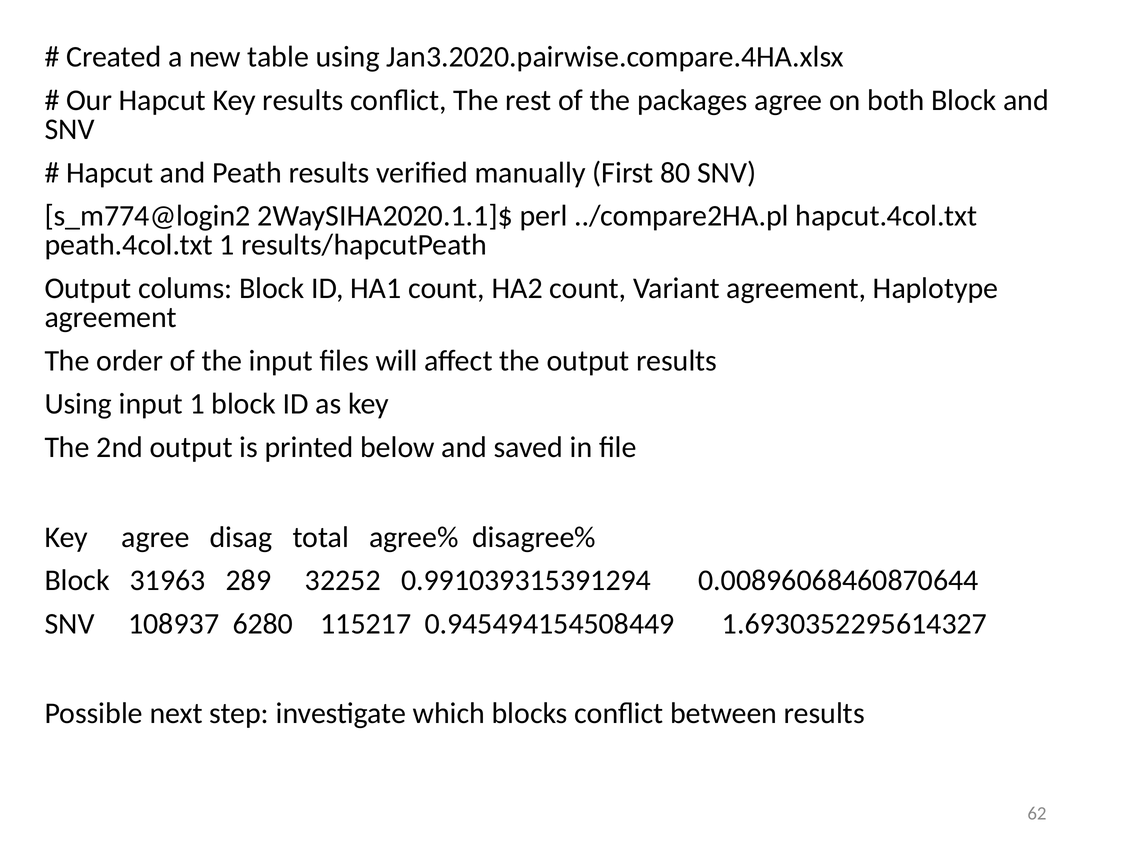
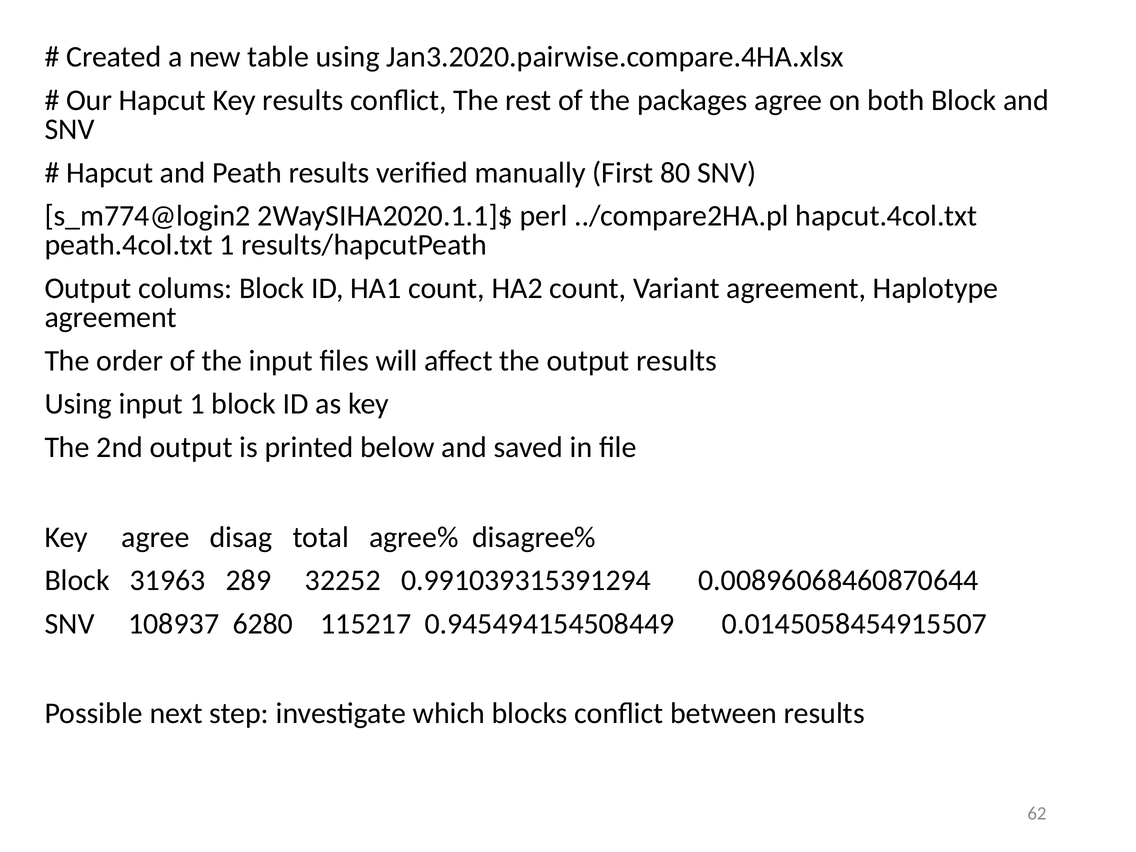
1.6930352295614327: 1.6930352295614327 -> 0.0145058454915507
